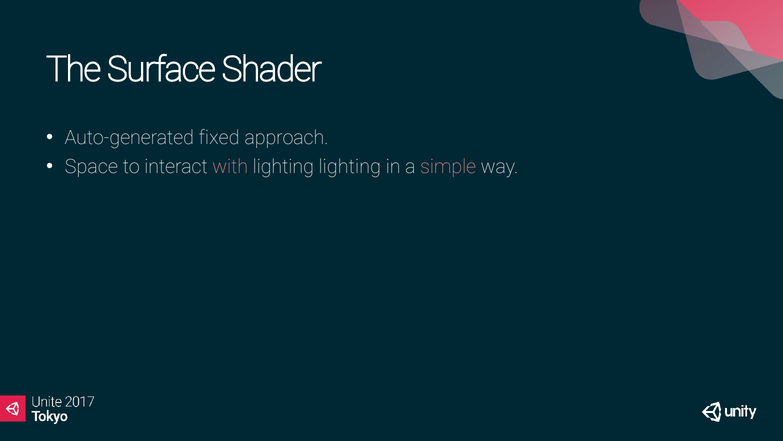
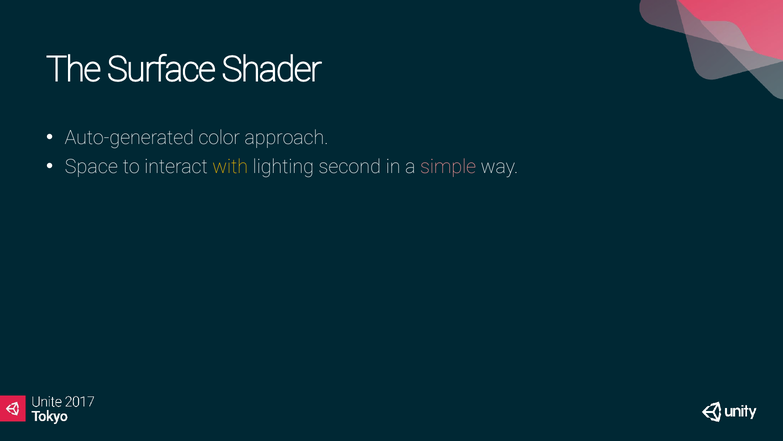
fixed: fixed -> color
with colour: pink -> yellow
lighting lighting: lighting -> second
